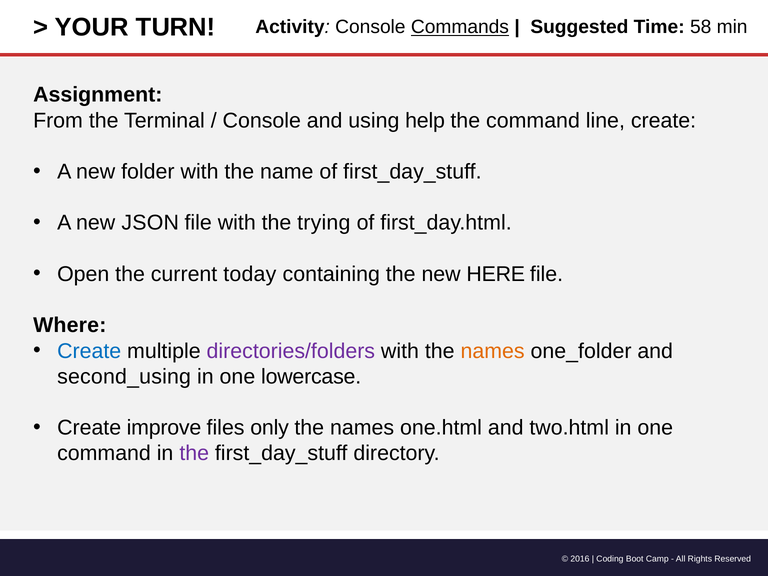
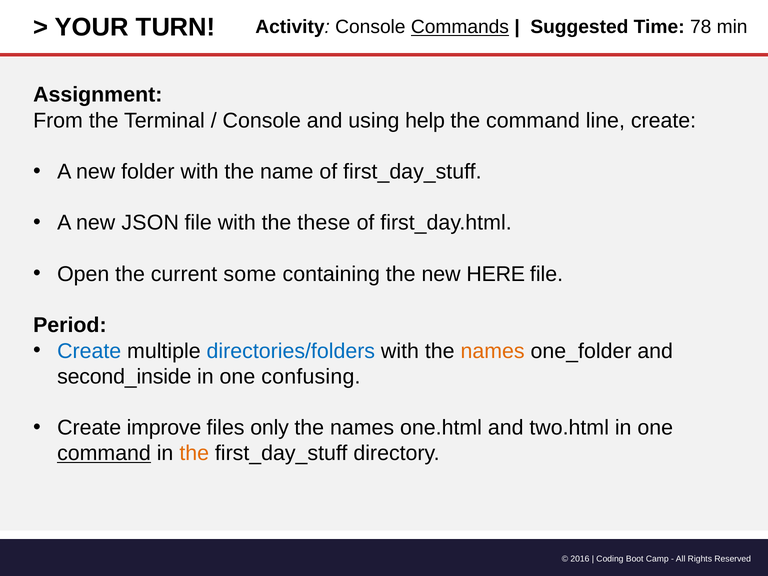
58: 58 -> 78
trying: trying -> these
today: today -> some
Where: Where -> Period
directories/folders colour: purple -> blue
second_using: second_using -> second_inside
lowercase: lowercase -> confusing
command at (104, 453) underline: none -> present
the at (194, 453) colour: purple -> orange
